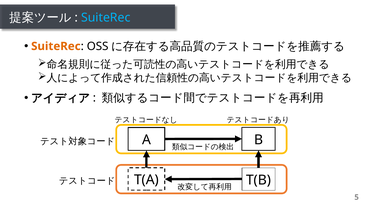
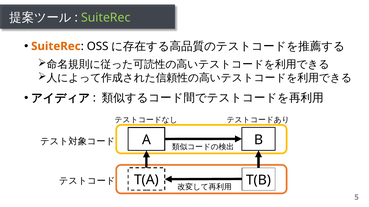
SuiteRec at (106, 18) colour: light blue -> light green
